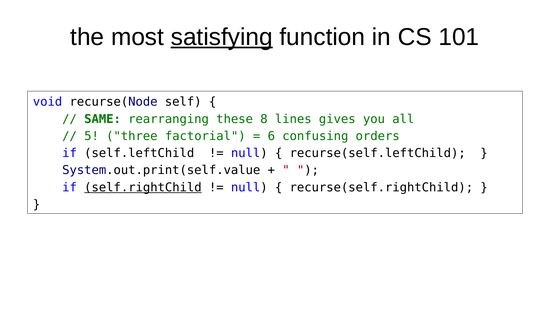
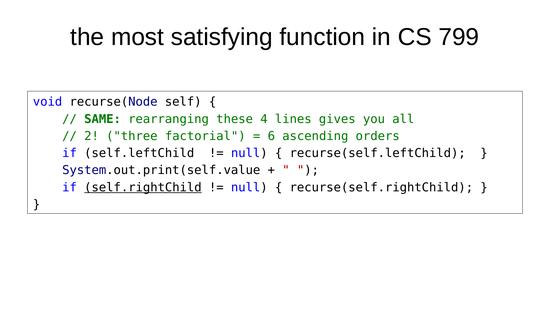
satisfying underline: present -> none
101: 101 -> 799
8: 8 -> 4
5: 5 -> 2
confusing: confusing -> ascending
